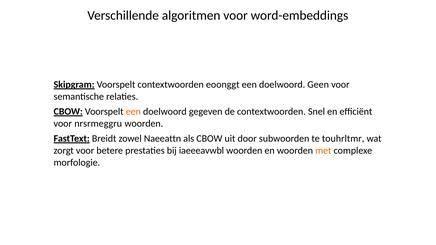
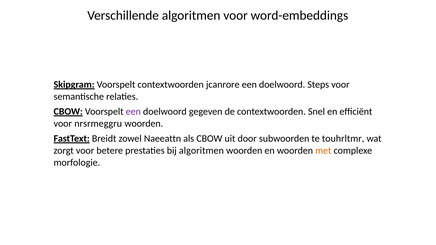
eoonggt: eoonggt -> jcanrore
Geen: Geen -> Steps
een at (133, 112) colour: orange -> purple
bij iaeeeavwbl: iaeeeavwbl -> algoritmen
